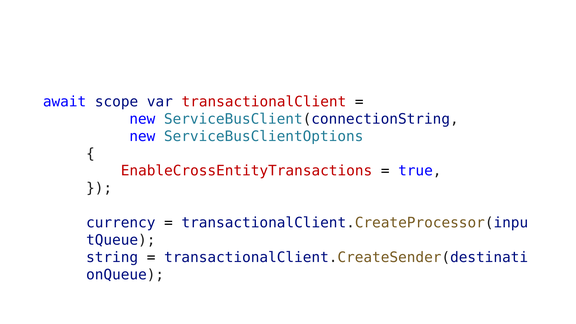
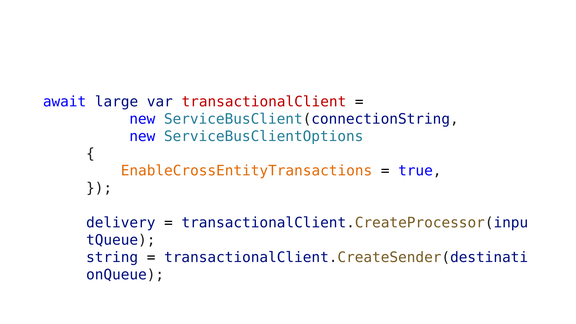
scope: scope -> large
EnableCrossEntityTransactions colour: red -> orange
currency: currency -> delivery
